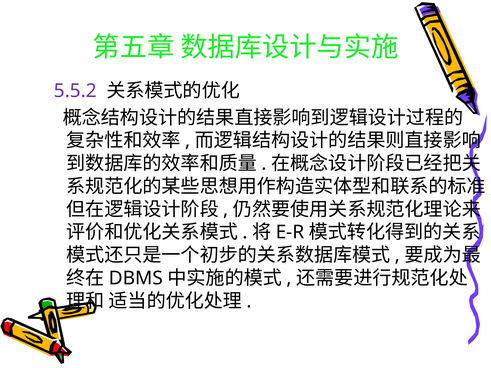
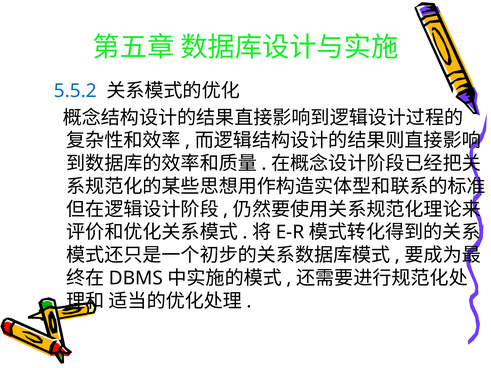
5.5.2 colour: purple -> blue
